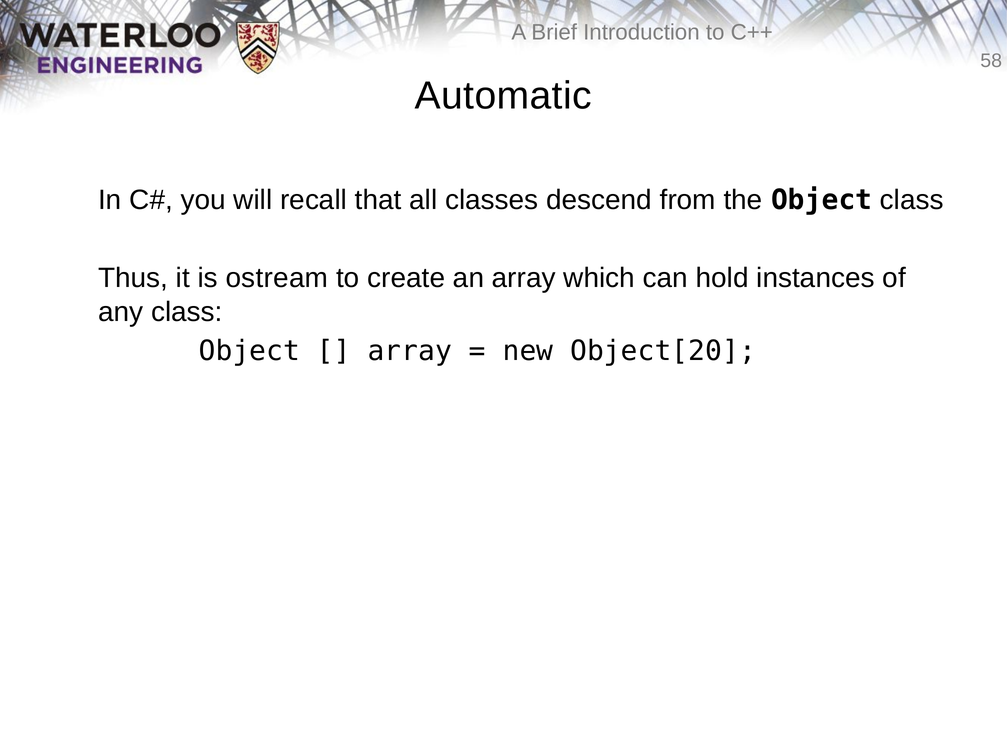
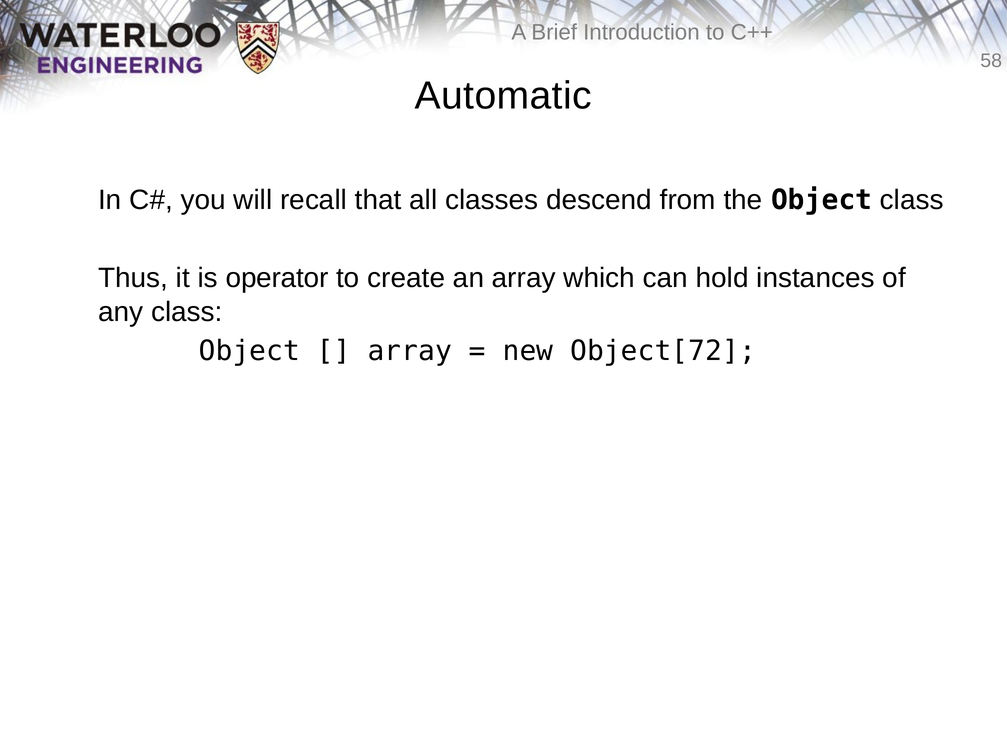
ostream: ostream -> operator
Object[20: Object[20 -> Object[72
